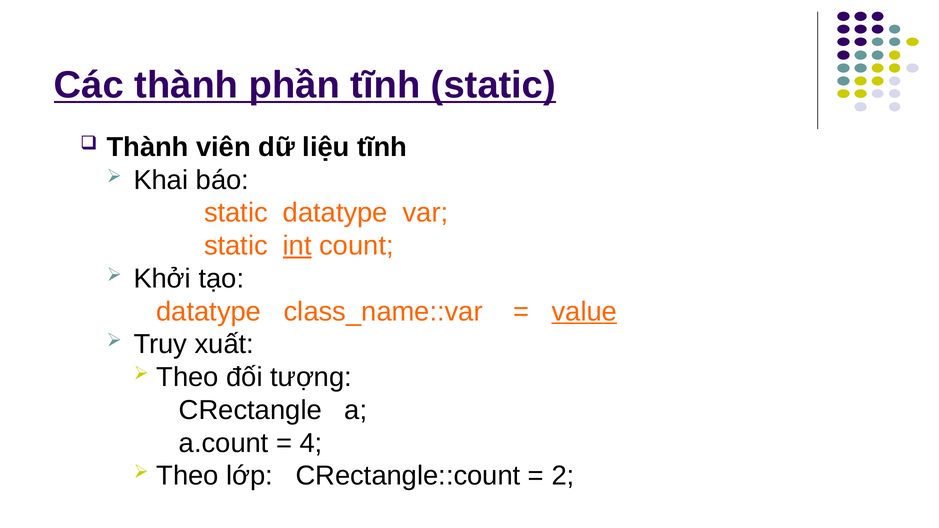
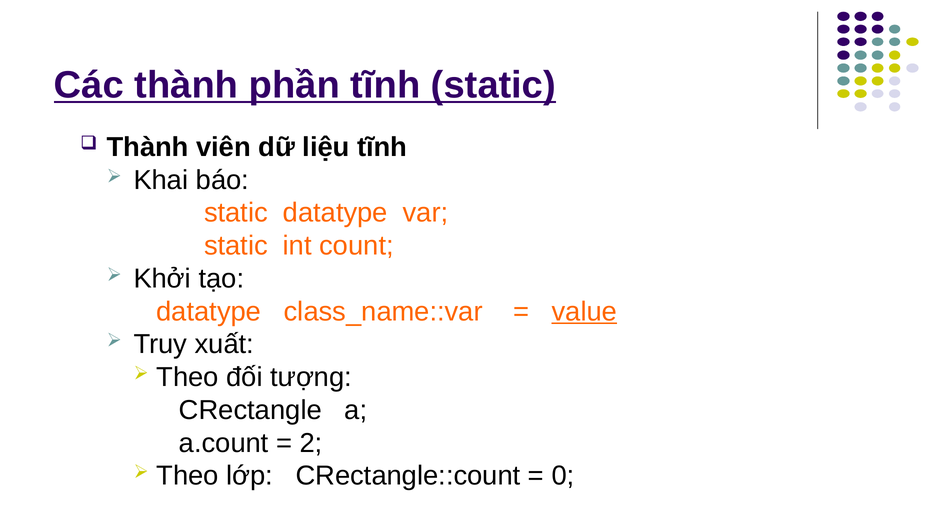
int underline: present -> none
4: 4 -> 2
2: 2 -> 0
